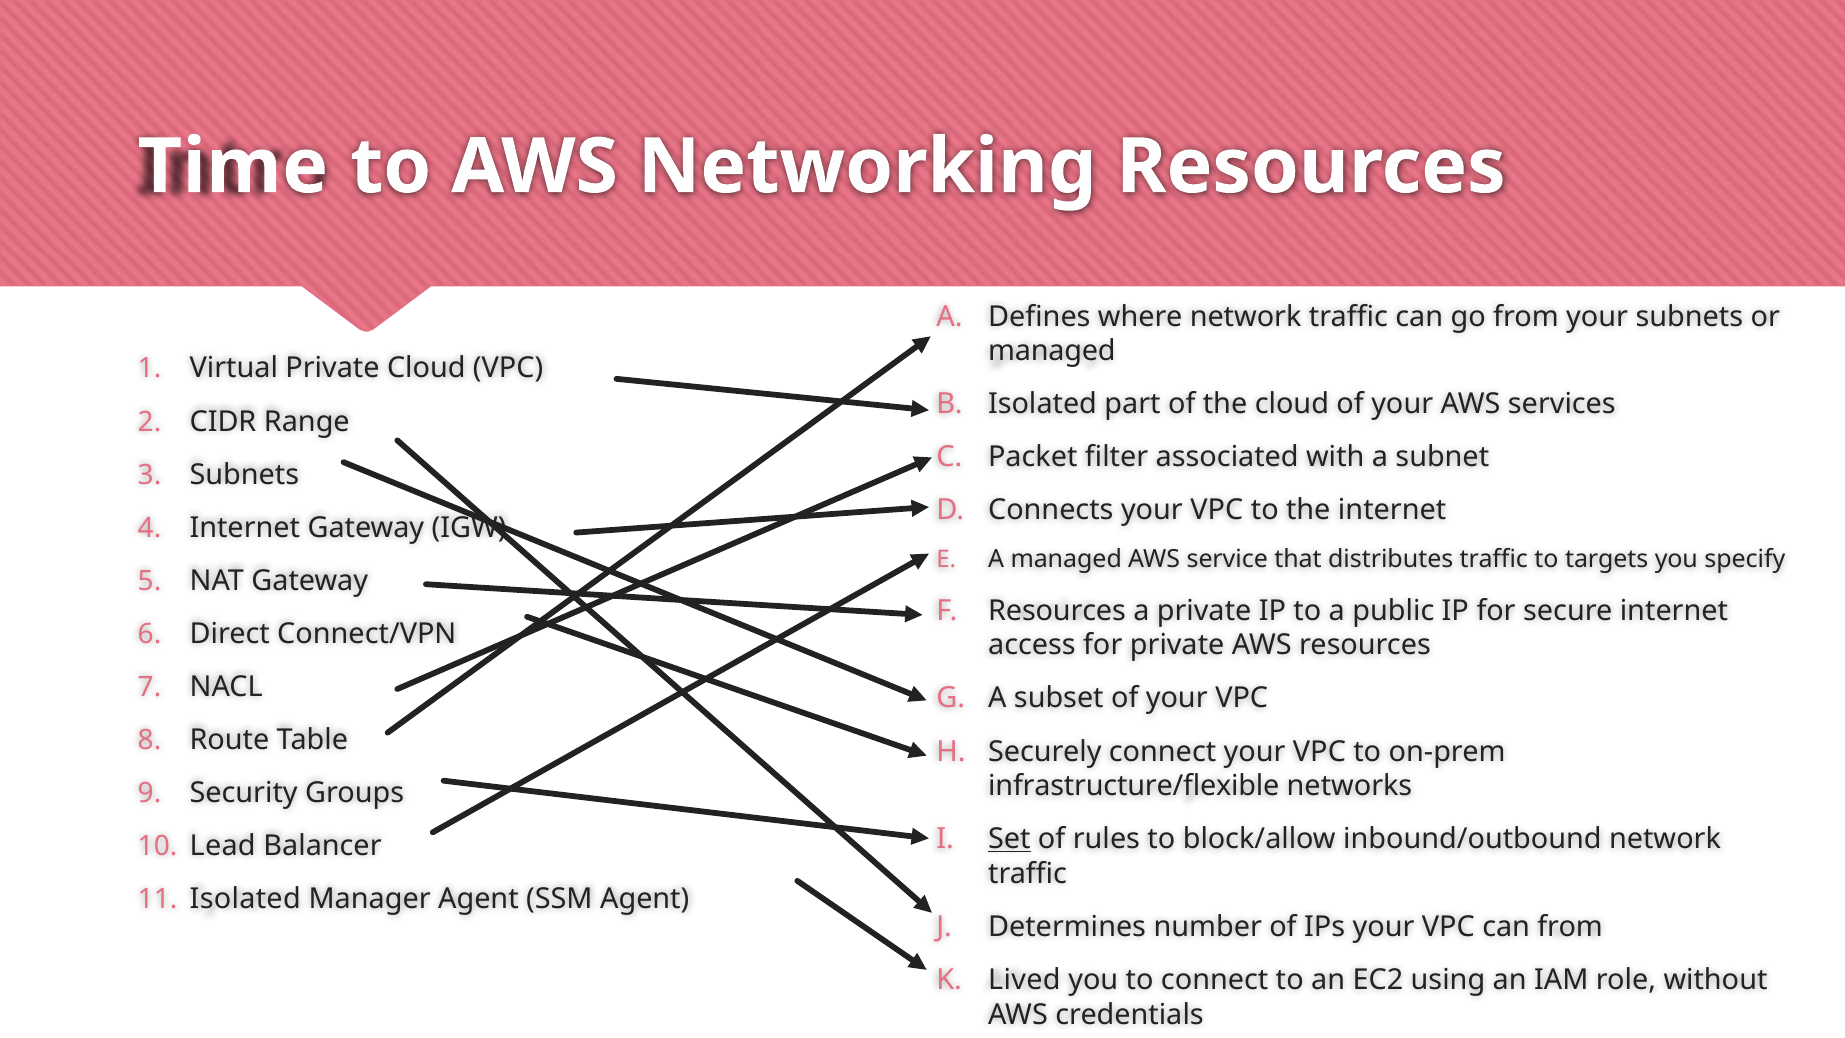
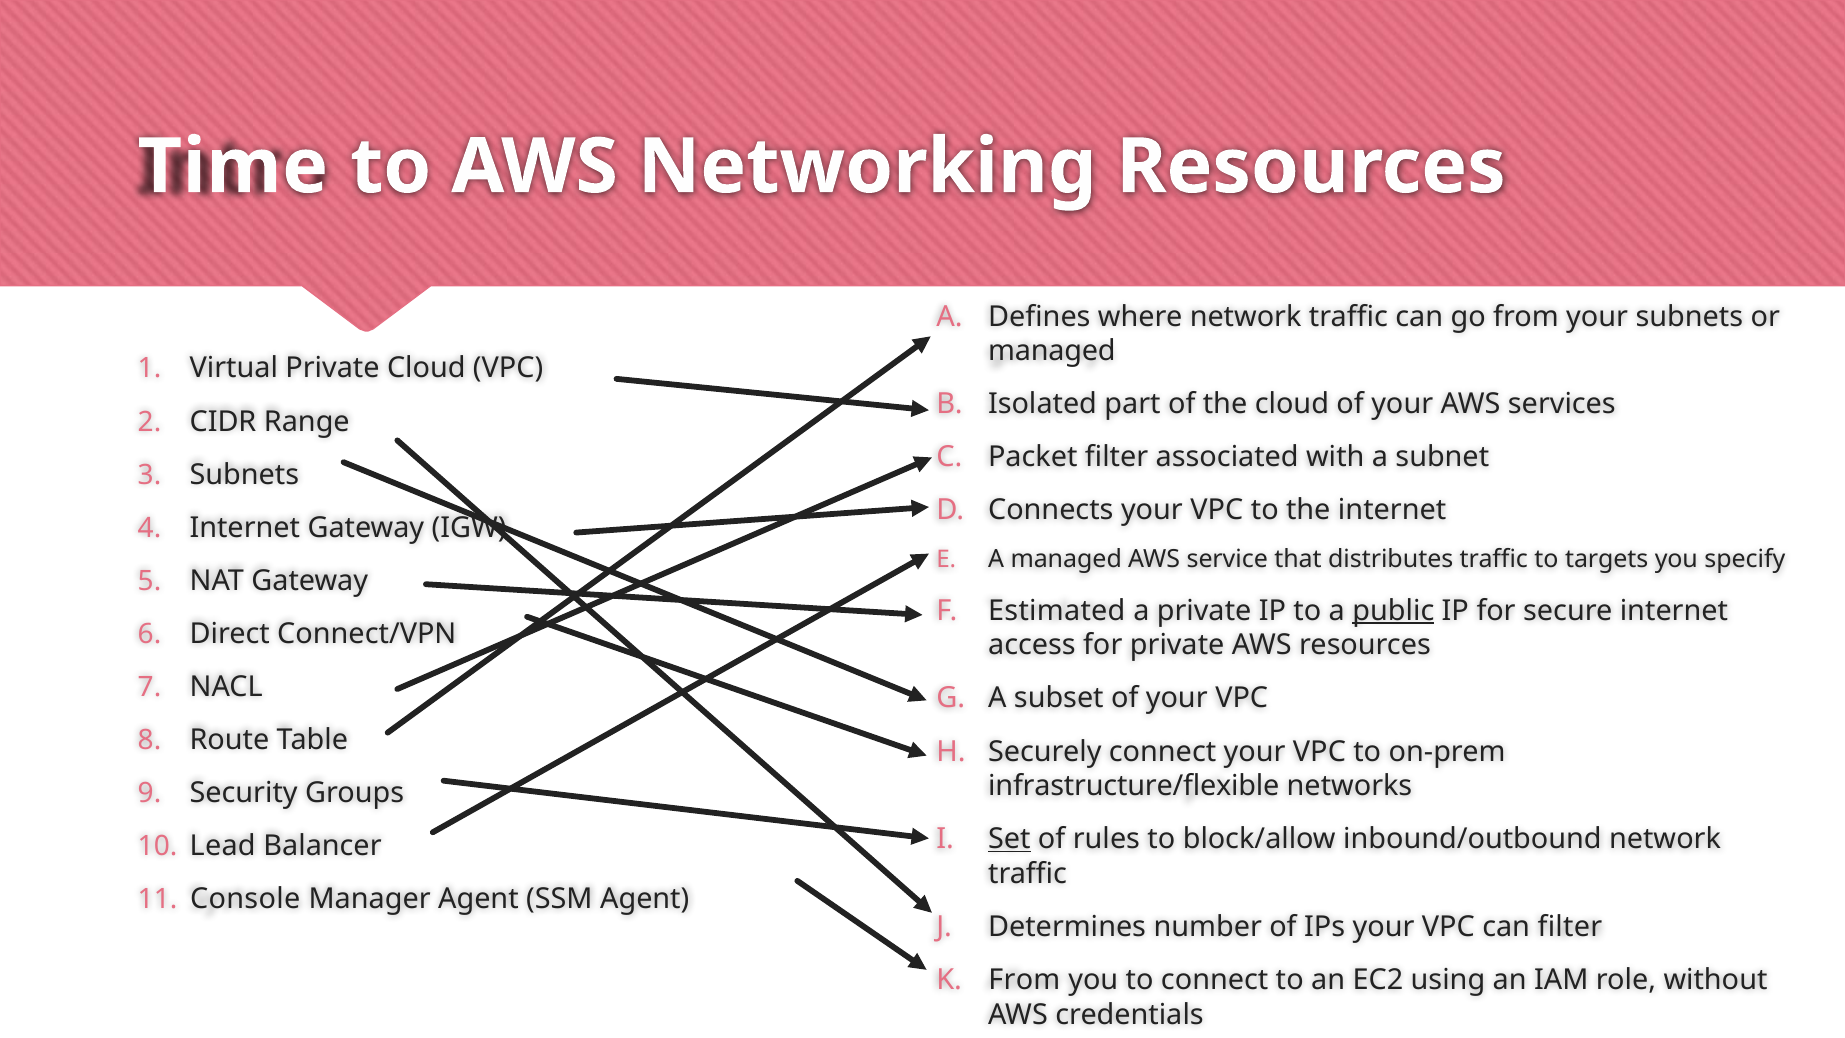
Resources at (1057, 611): Resources -> Estimated
public underline: none -> present
Isolated at (245, 899): Isolated -> Console
can from: from -> filter
Lived at (1024, 980): Lived -> From
